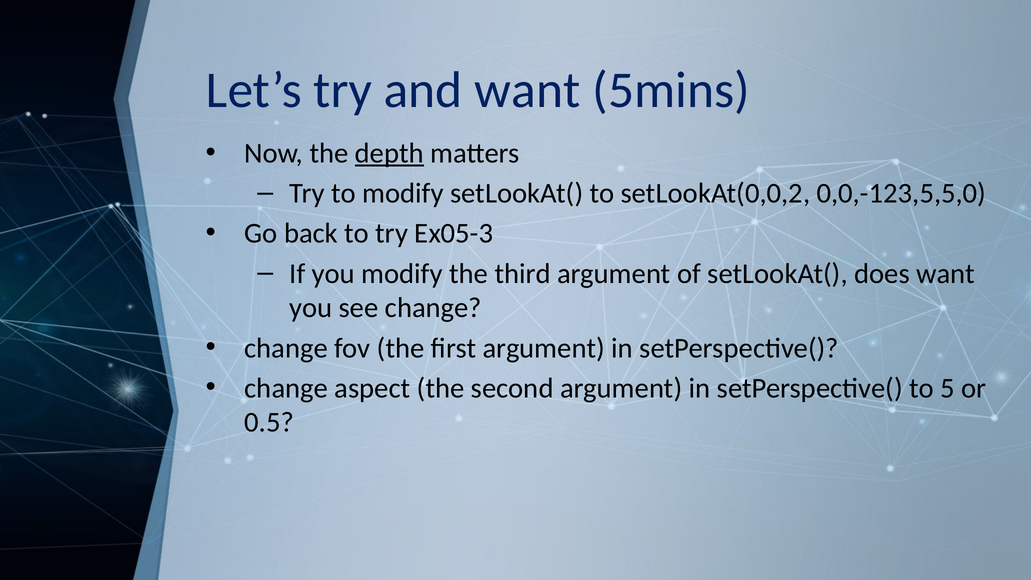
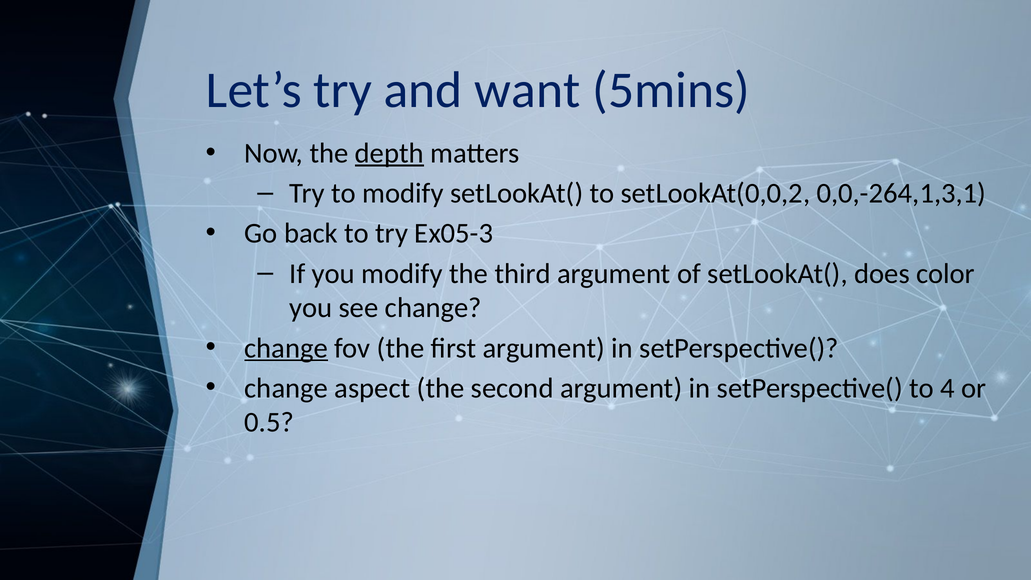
0,0,-123,5,5,0: 0,0,-123,5,5,0 -> 0,0,-264,1,3,1
does want: want -> color
change at (286, 348) underline: none -> present
5: 5 -> 4
